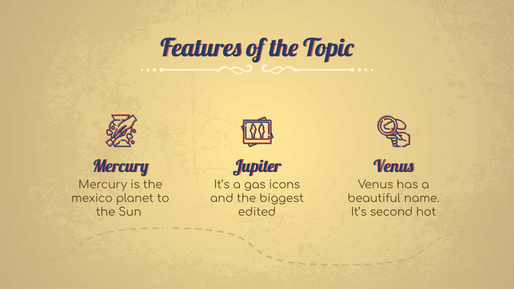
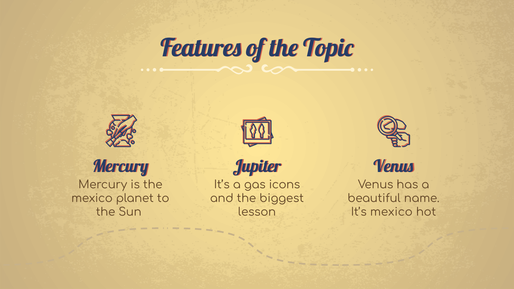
edited: edited -> lesson
It’s second: second -> mexico
